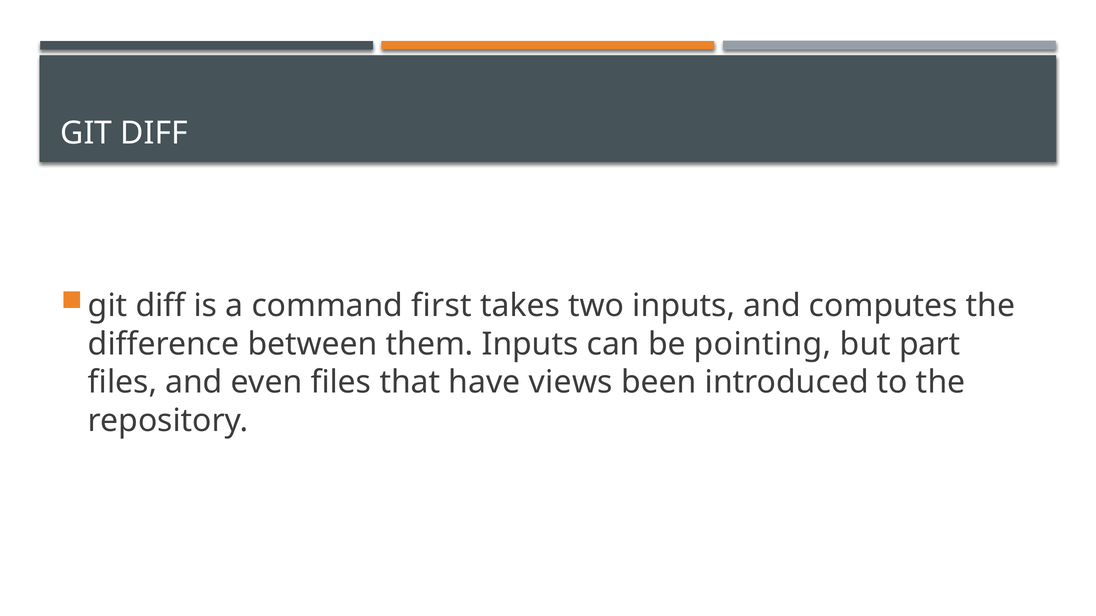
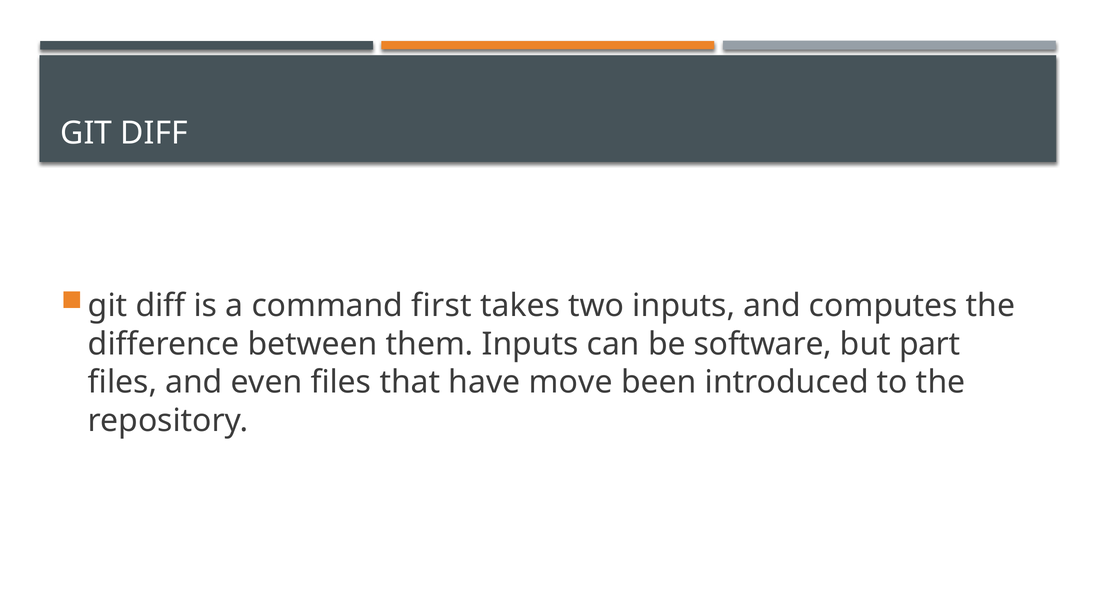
pointing: pointing -> software
views: views -> move
